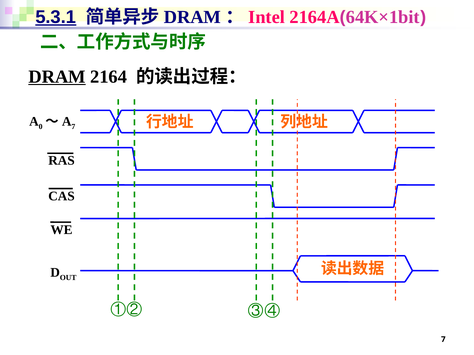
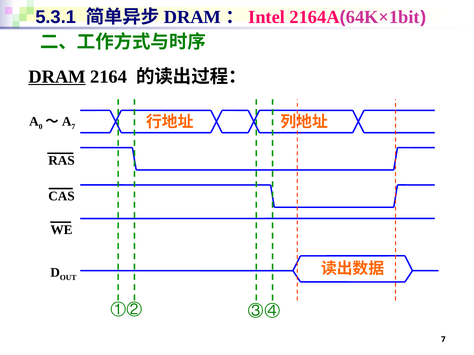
5.3.1 underline: present -> none
